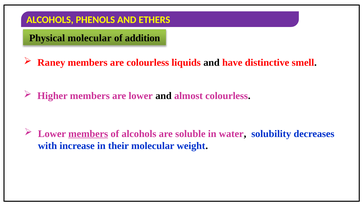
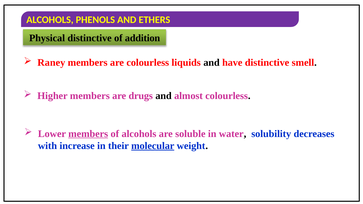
Physical molecular: molecular -> distinctive
are lower: lower -> drugs
molecular at (153, 146) underline: none -> present
